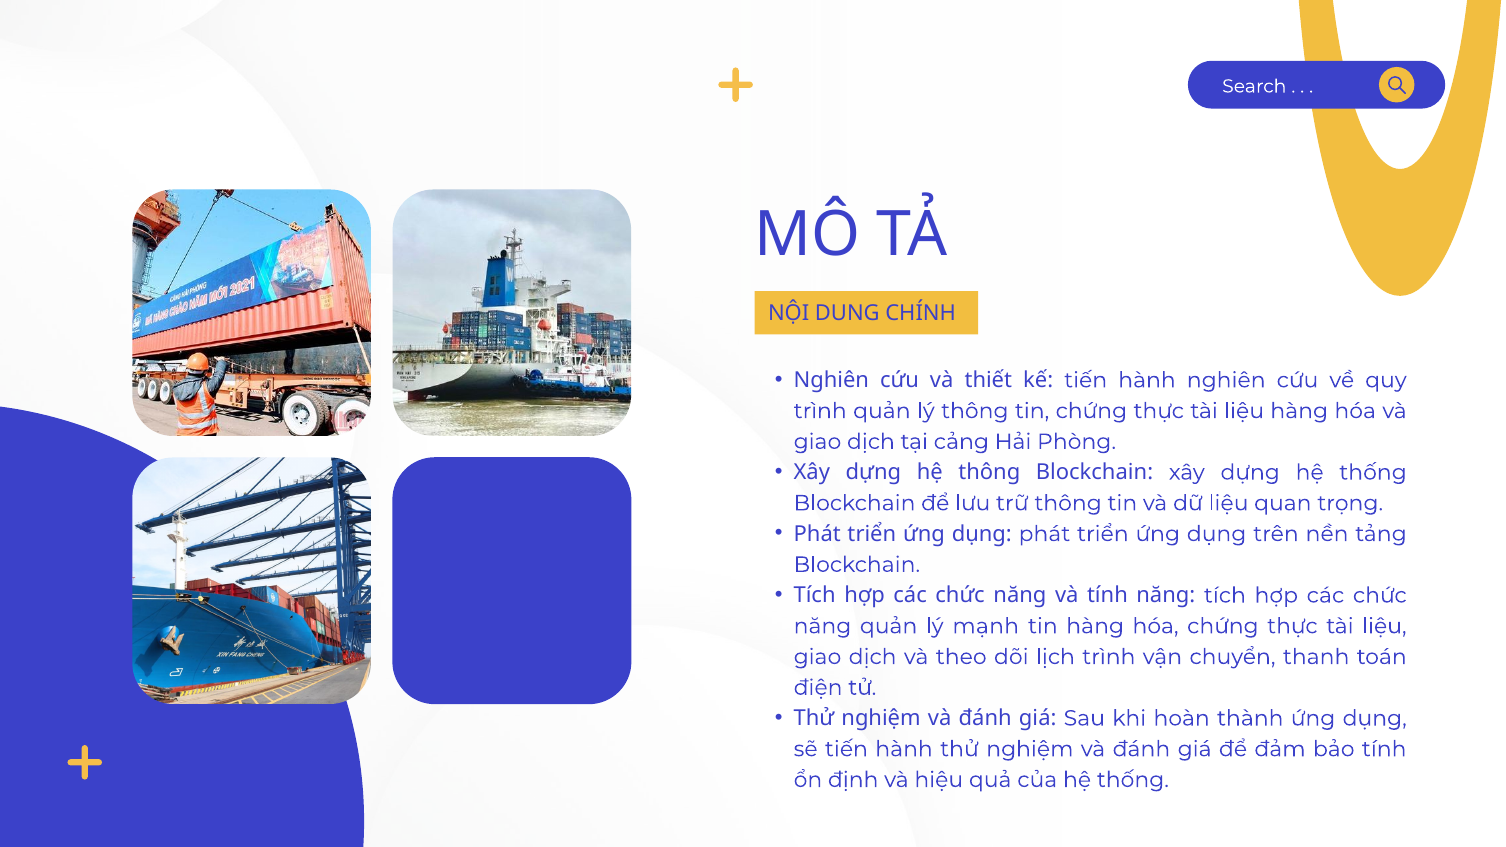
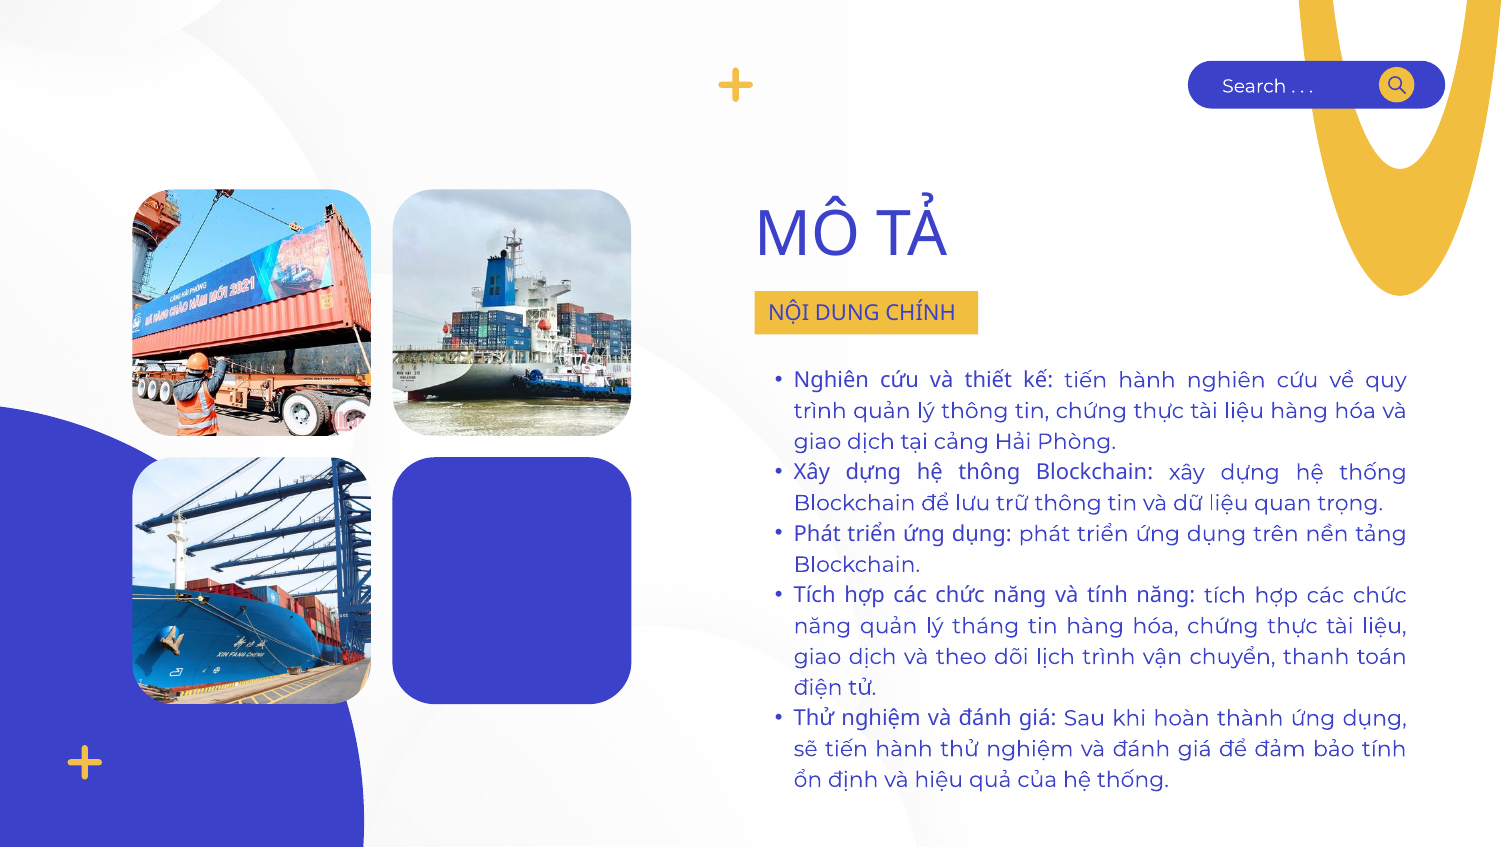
mạnh: mạnh -> tháng
